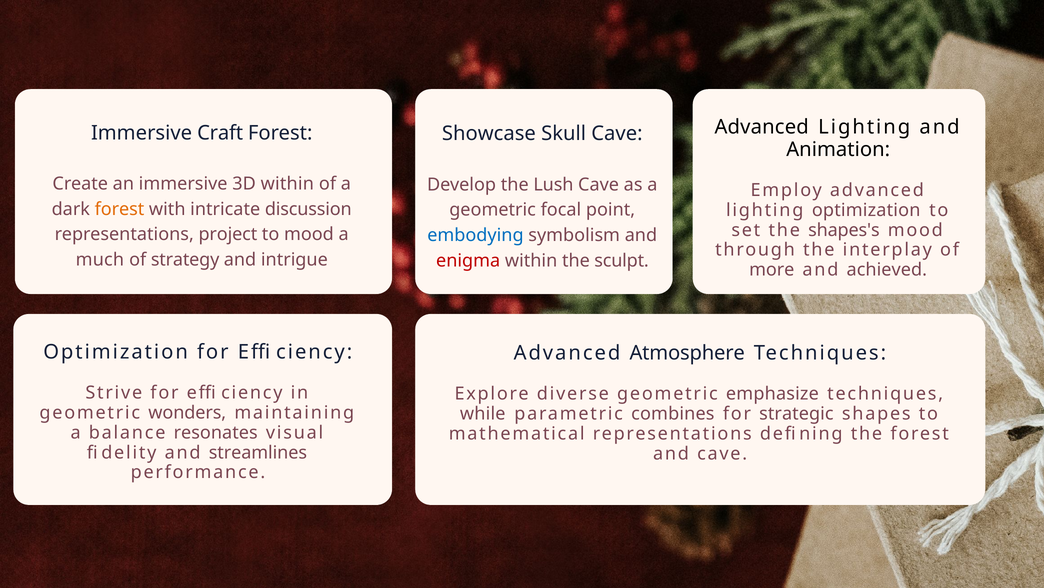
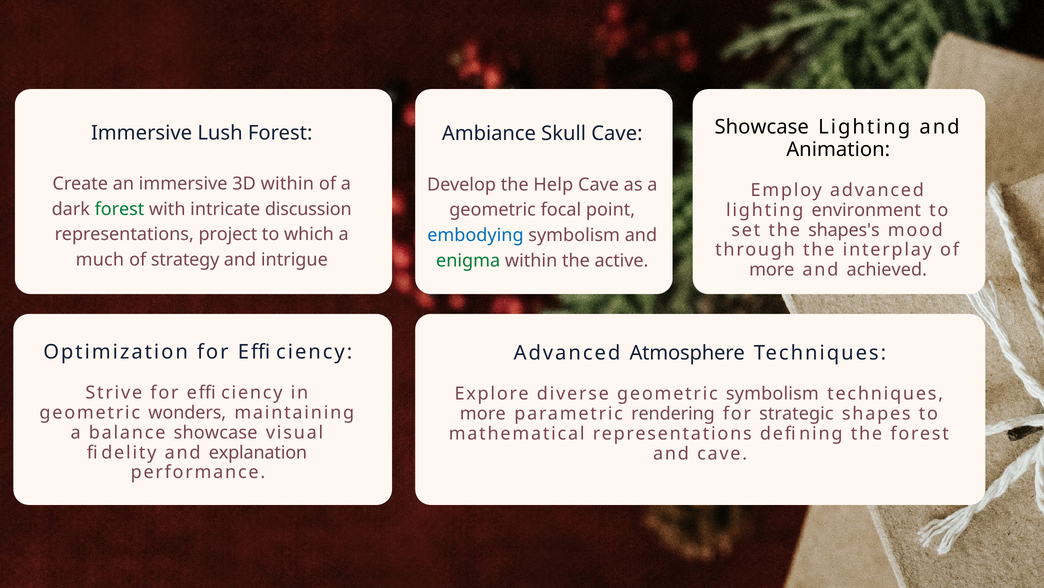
Advanced at (762, 127): Advanced -> Showcase
Craft: Craft -> Lush
Showcase: Showcase -> Ambiance
Lush: Lush -> Help
forest at (119, 209) colour: orange -> green
lighting optimization: optimization -> environment
to mood: mood -> which
enigma colour: red -> green
sculpt: sculpt -> active
geometric emphasize: emphasize -> symbolism
while at (483, 413): while -> more
combines: combines -> rendering
balance resonates: resonates -> showcase
streamlines: streamlines -> explanation
